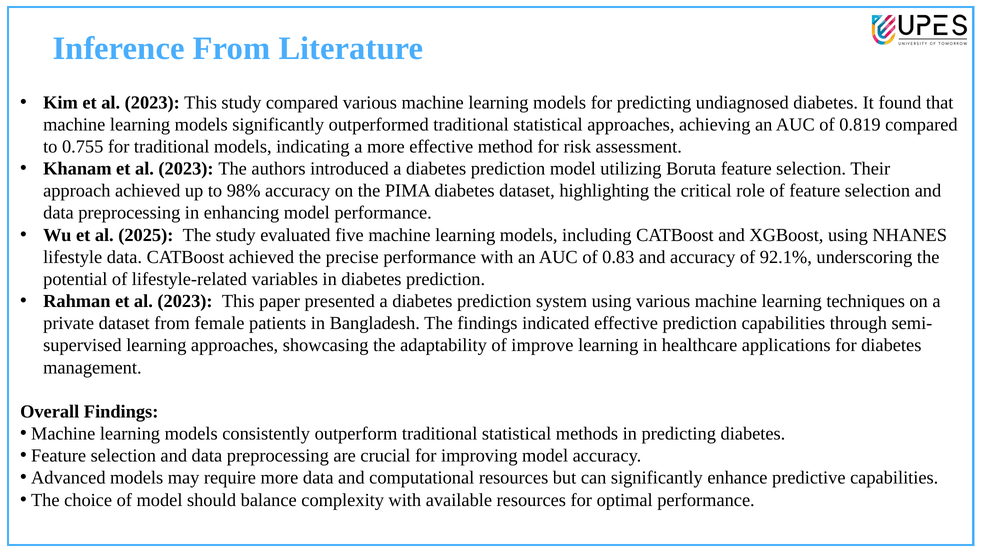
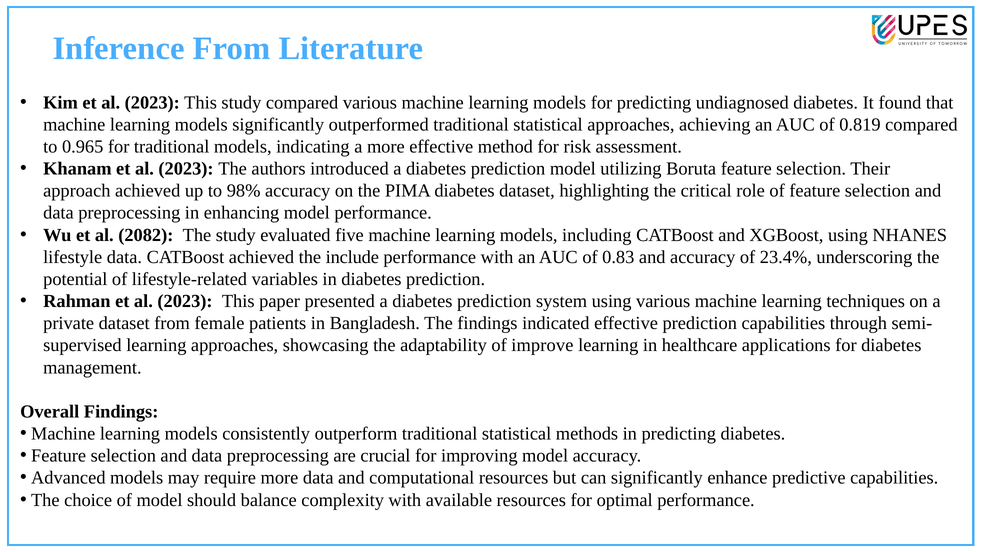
0.755: 0.755 -> 0.965
2025: 2025 -> 2082
precise: precise -> include
92.1%: 92.1% -> 23.4%
